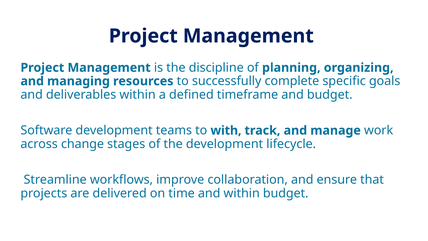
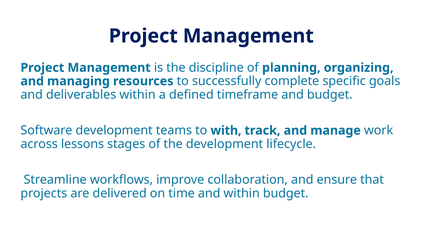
change: change -> lessons
